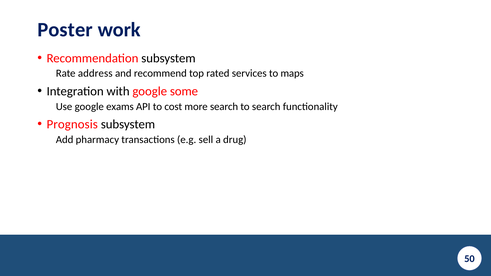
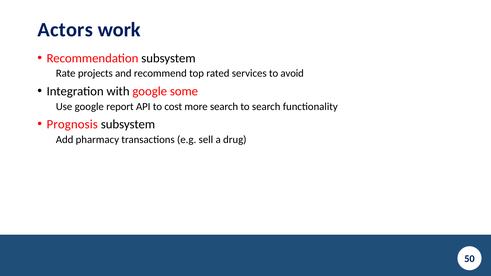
Poster: Poster -> Actors
address: address -> projects
maps: maps -> avoid
exams: exams -> report
